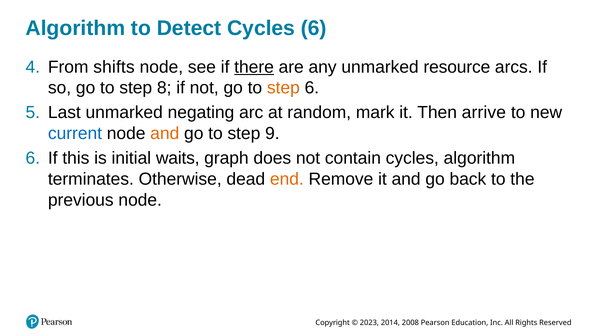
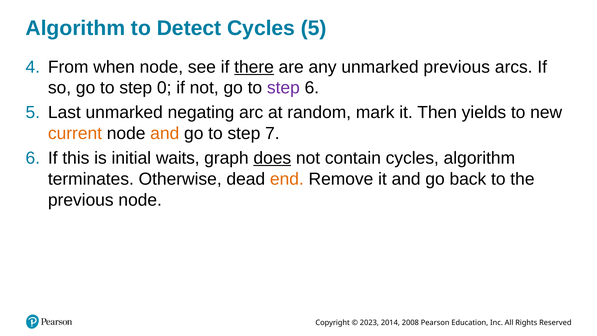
Cycles 6: 6 -> 5
shifts: shifts -> when
unmarked resource: resource -> previous
8: 8 -> 0
step at (283, 88) colour: orange -> purple
arrive: arrive -> yields
current colour: blue -> orange
9: 9 -> 7
does underline: none -> present
